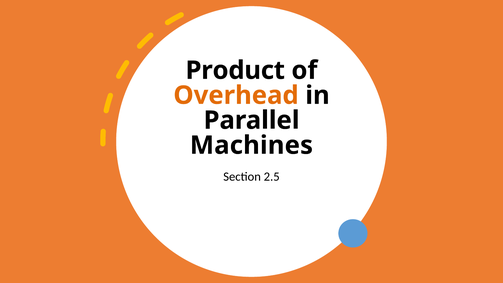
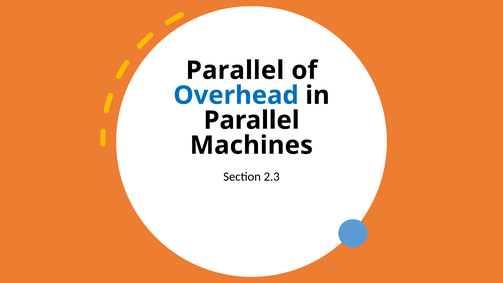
Product at (235, 70): Product -> Parallel
Overhead colour: orange -> blue
2.5: 2.5 -> 2.3
